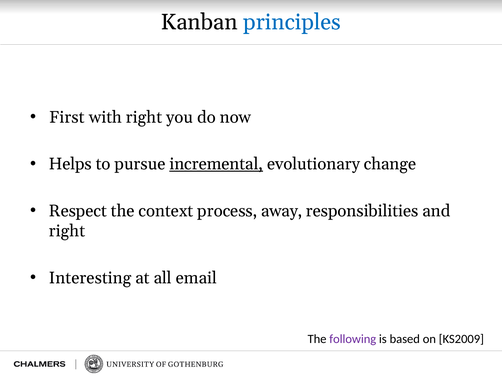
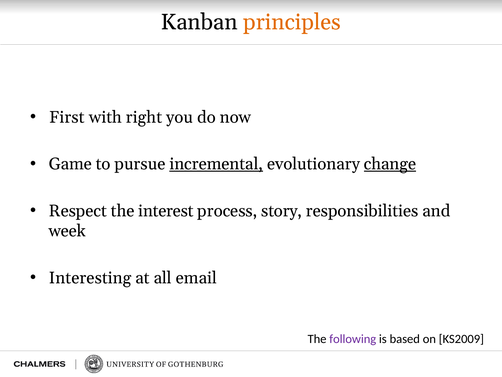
principles colour: blue -> orange
Helps: Helps -> Game
change underline: none -> present
context: context -> interest
away: away -> story
right at (67, 231): right -> week
